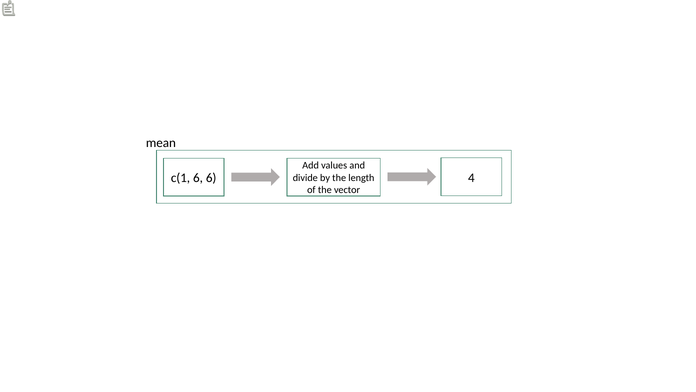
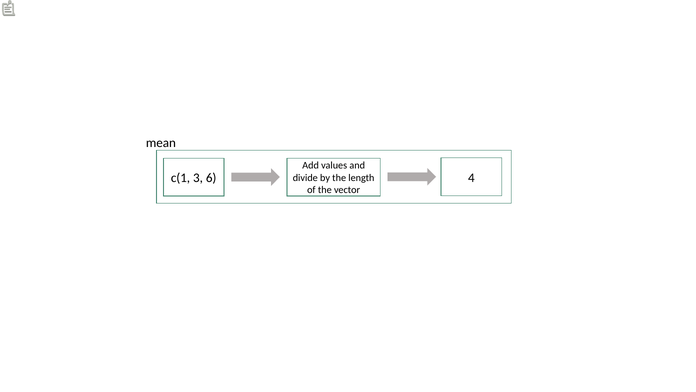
c(1 6: 6 -> 3
